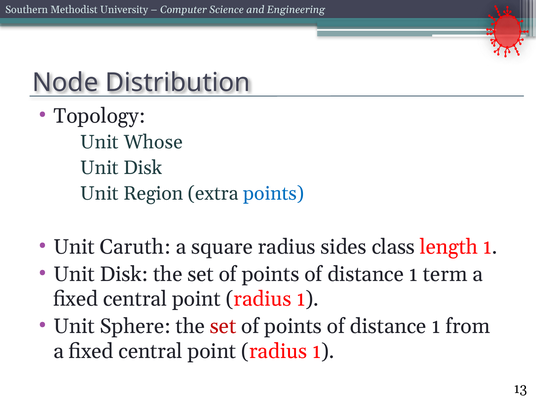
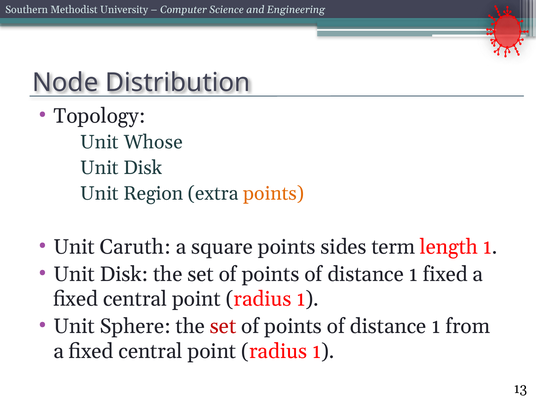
points at (274, 193) colour: blue -> orange
square radius: radius -> points
class: class -> term
1 term: term -> fixed
